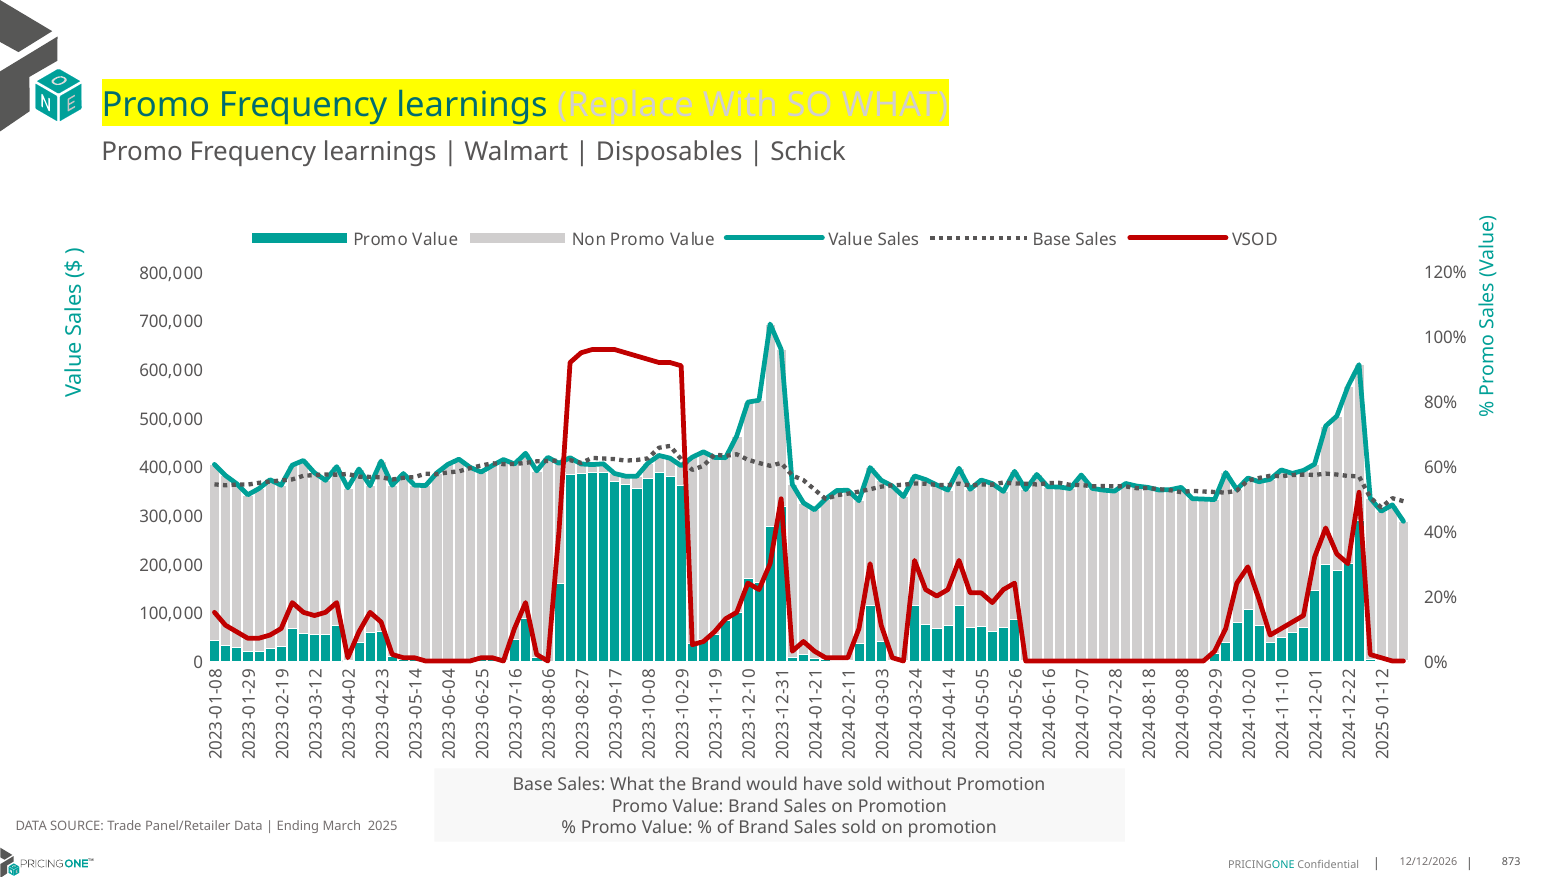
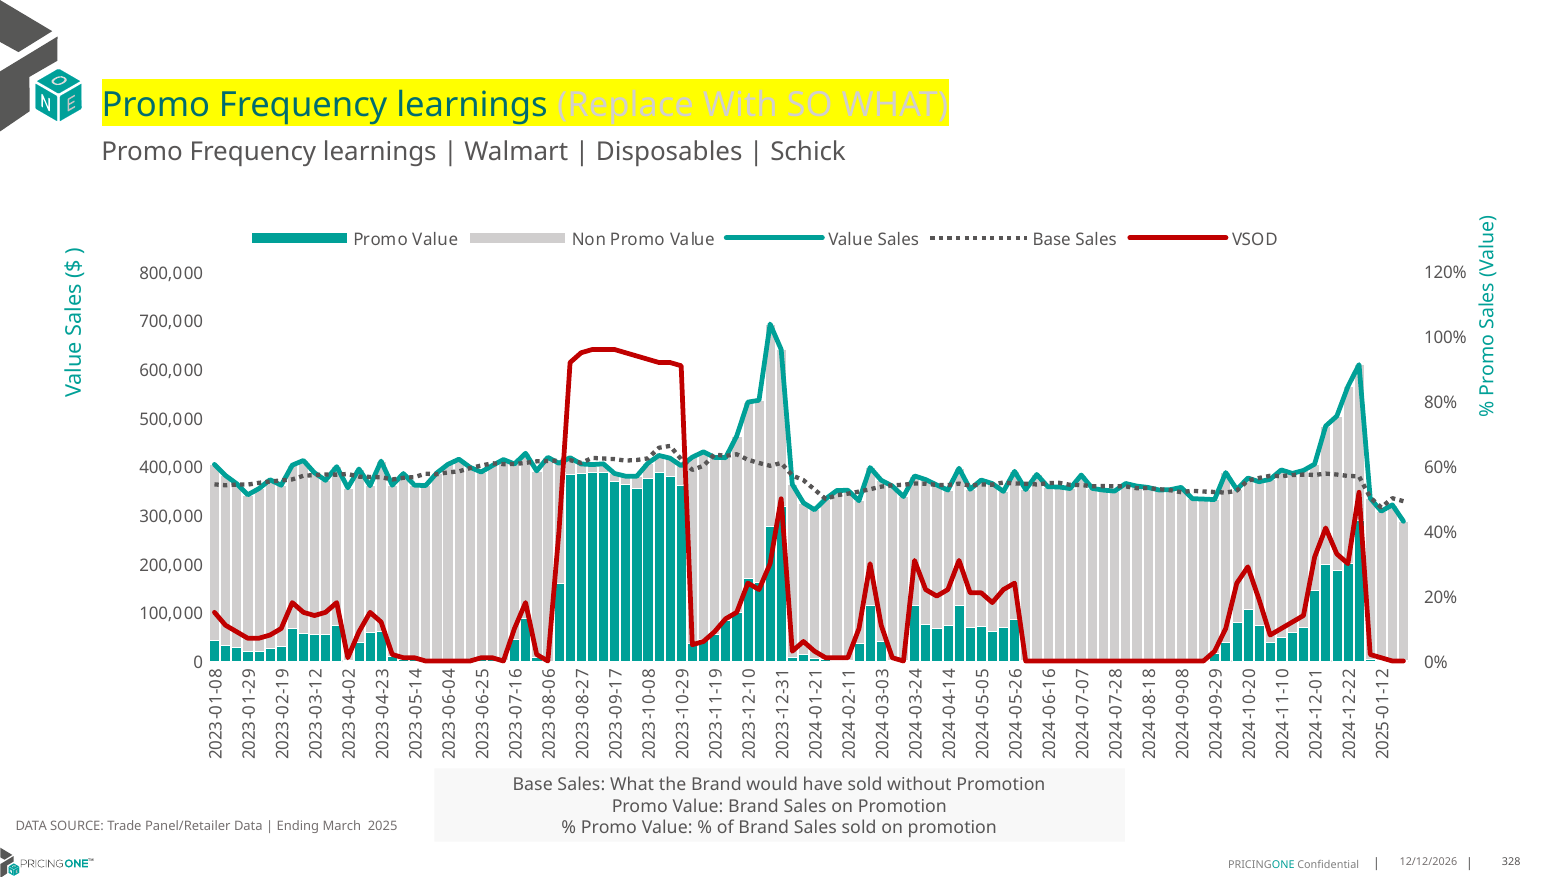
873: 873 -> 328
